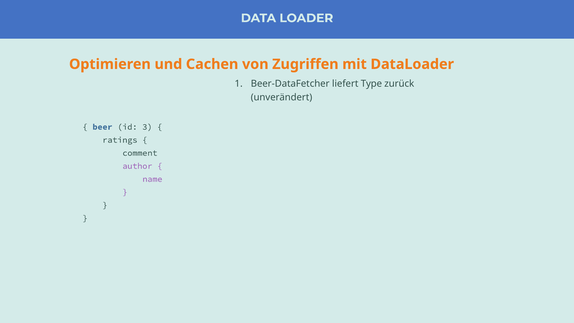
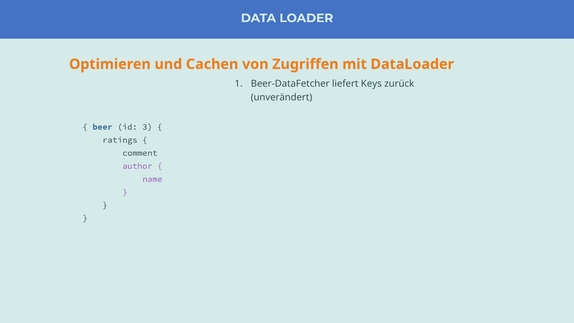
Type: Type -> Keys
